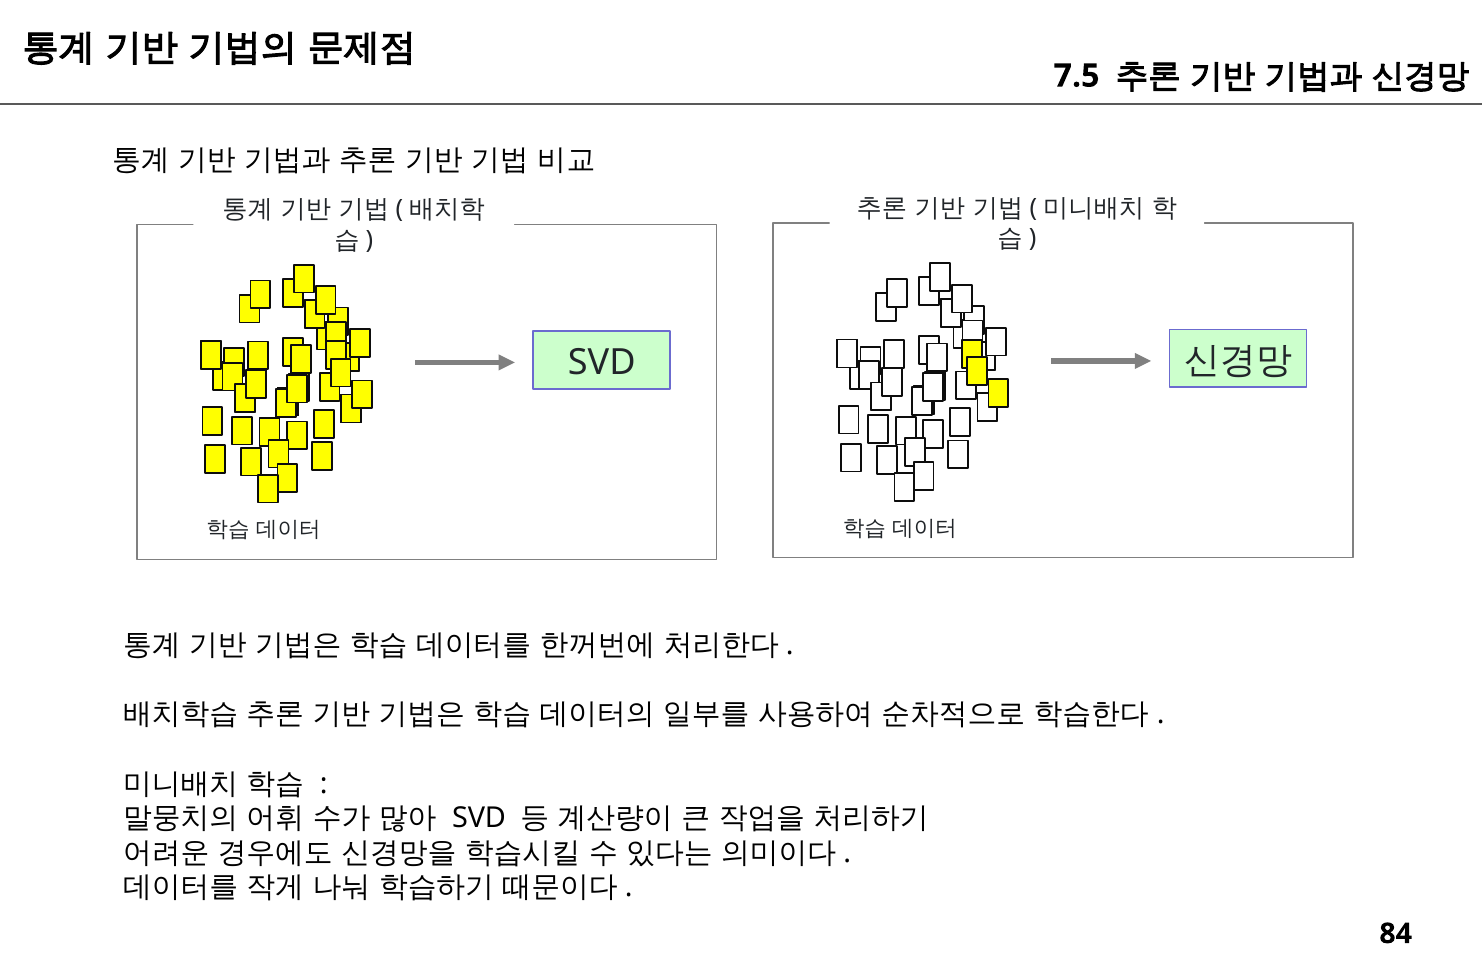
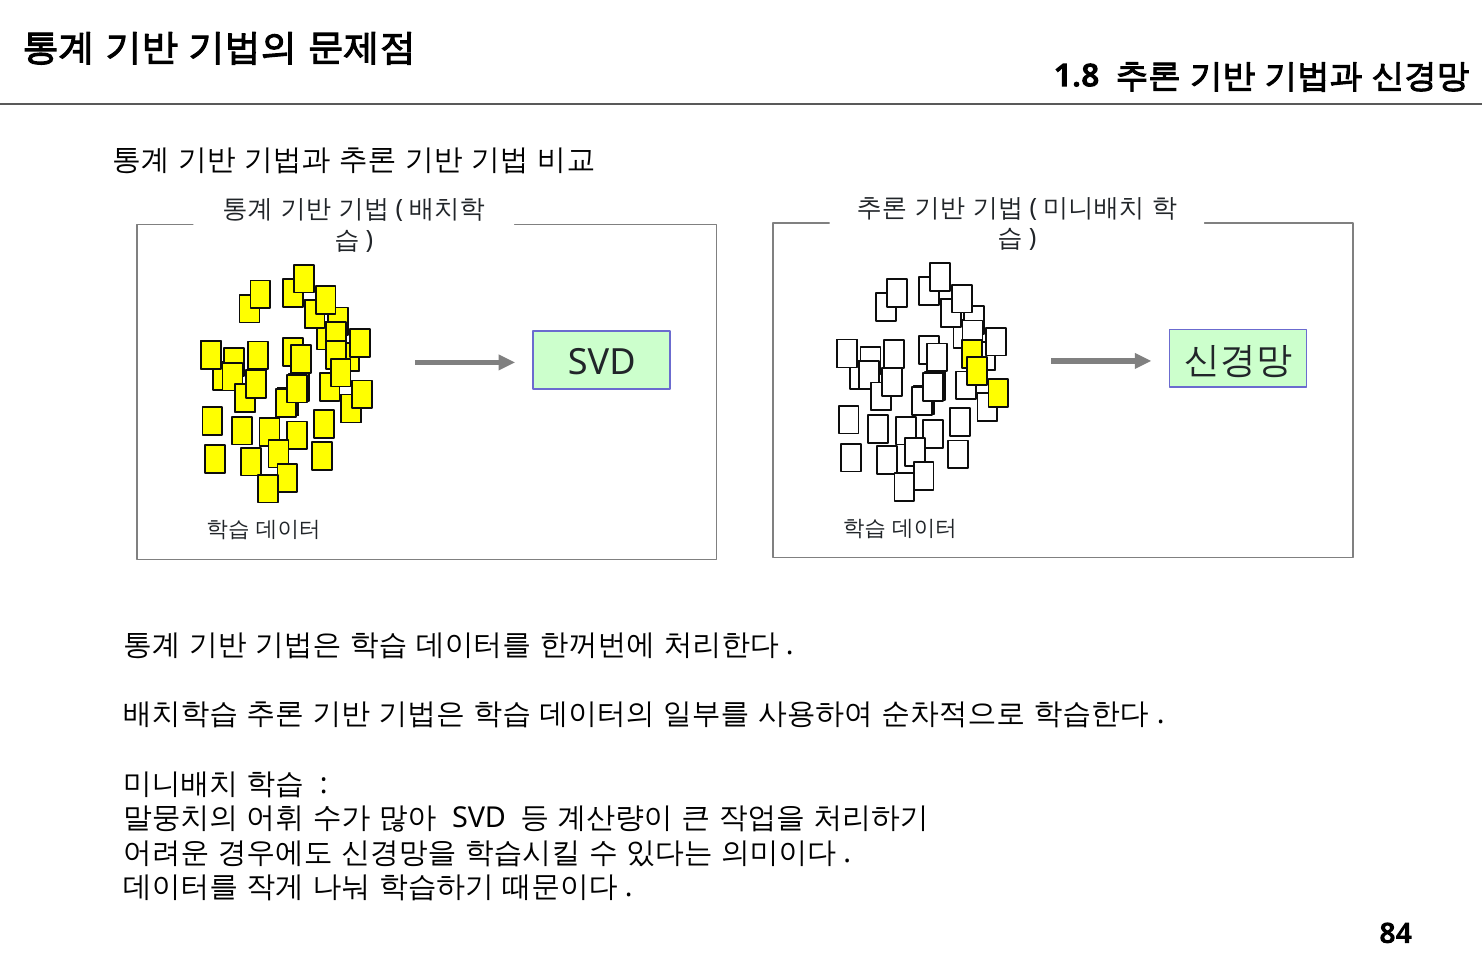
7.5: 7.5 -> 1.8
